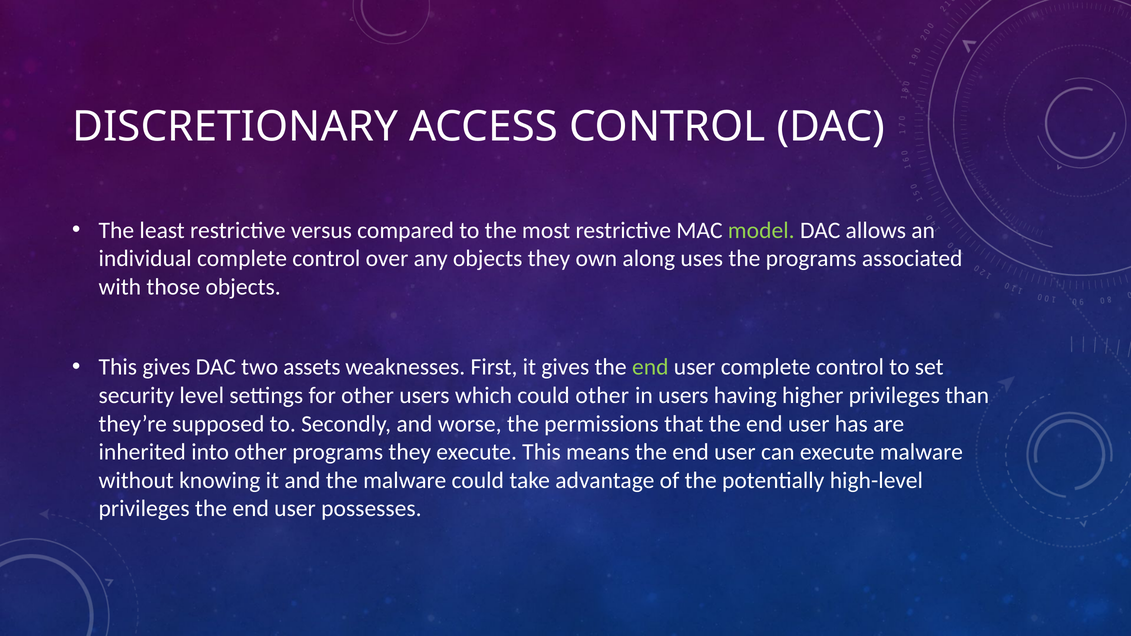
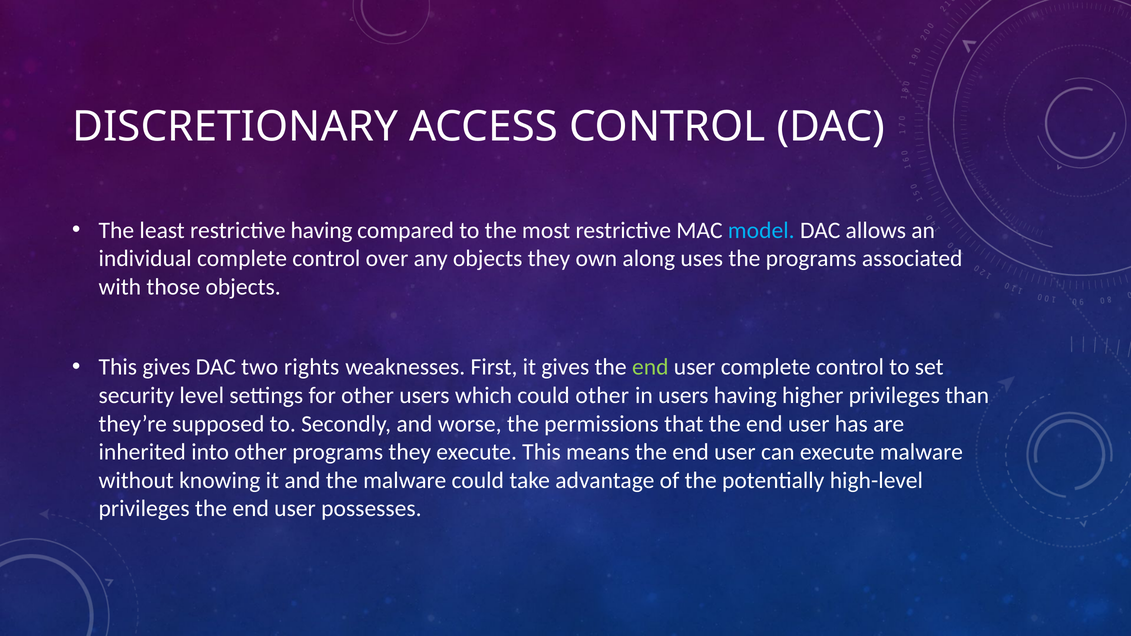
restrictive versus: versus -> having
model colour: light green -> light blue
assets: assets -> rights
